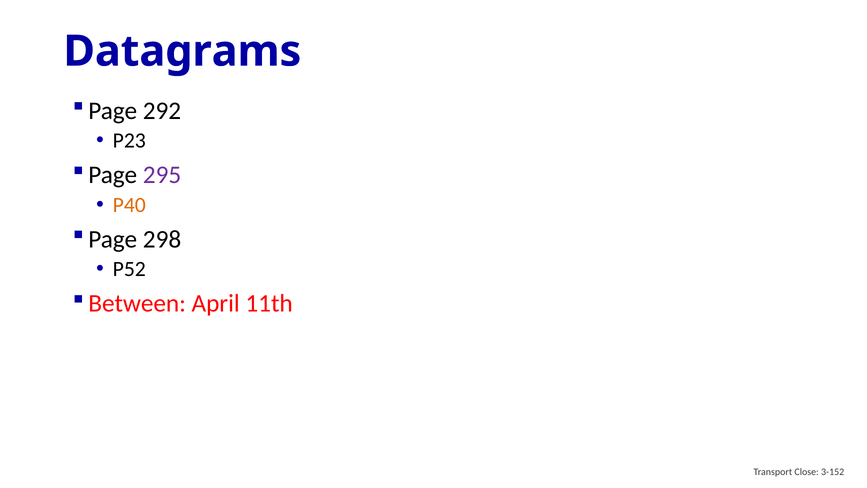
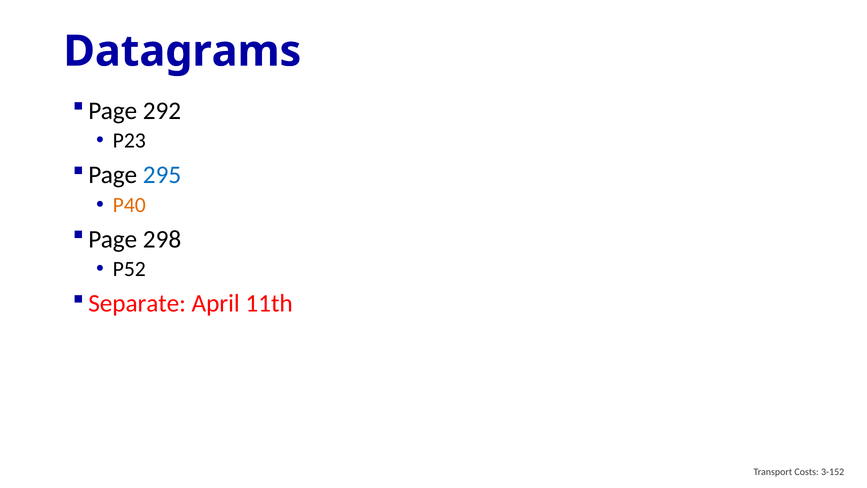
295 colour: purple -> blue
Between: Between -> Separate
Close: Close -> Costs
